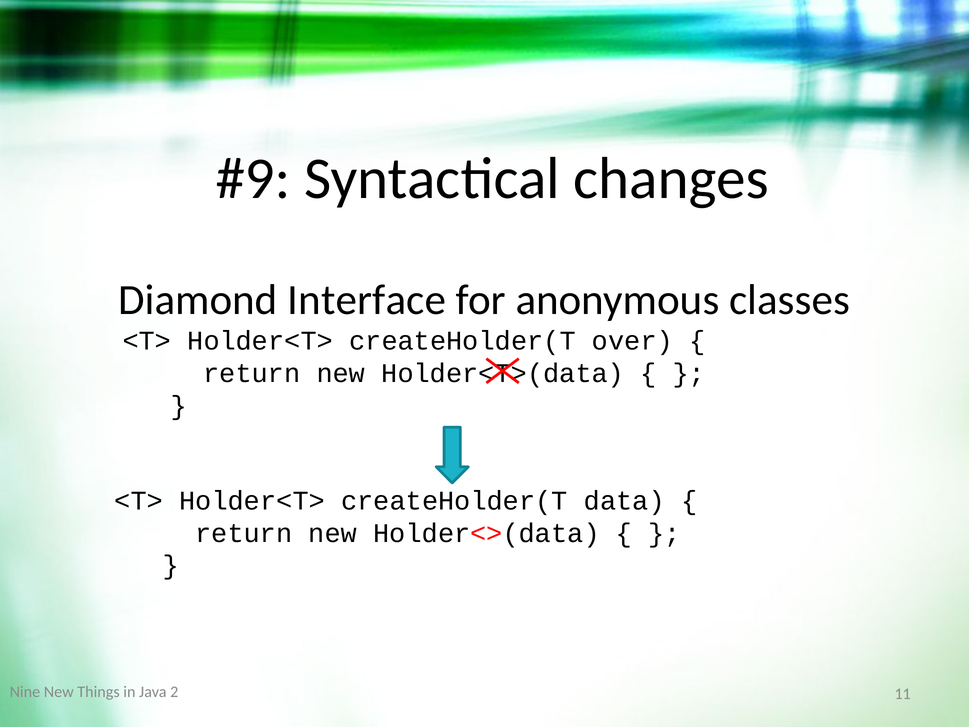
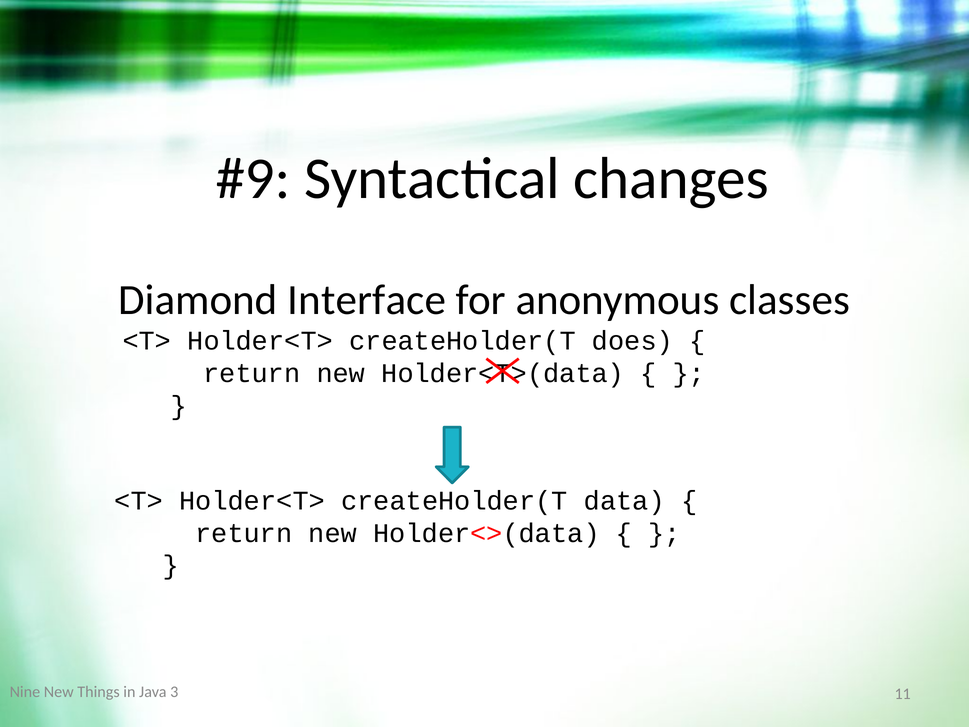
over: over -> does
2: 2 -> 3
